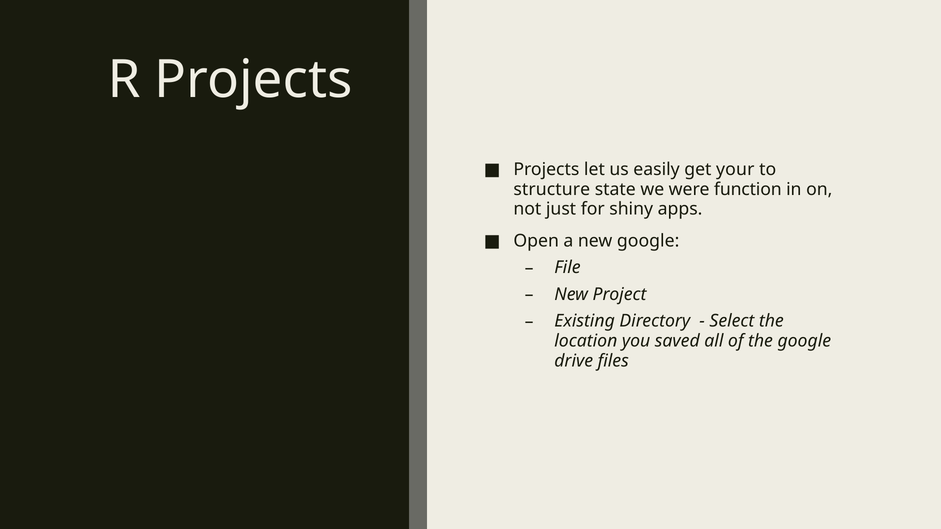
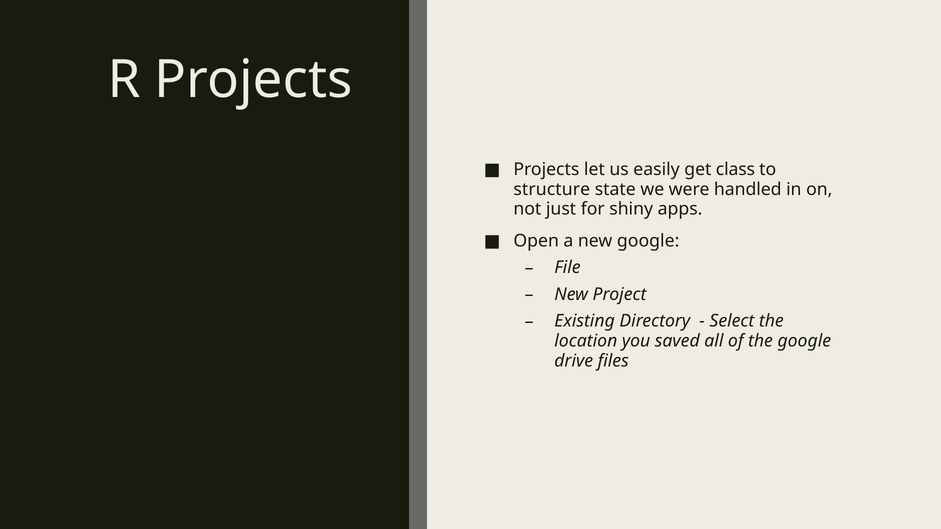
your: your -> class
function: function -> handled
